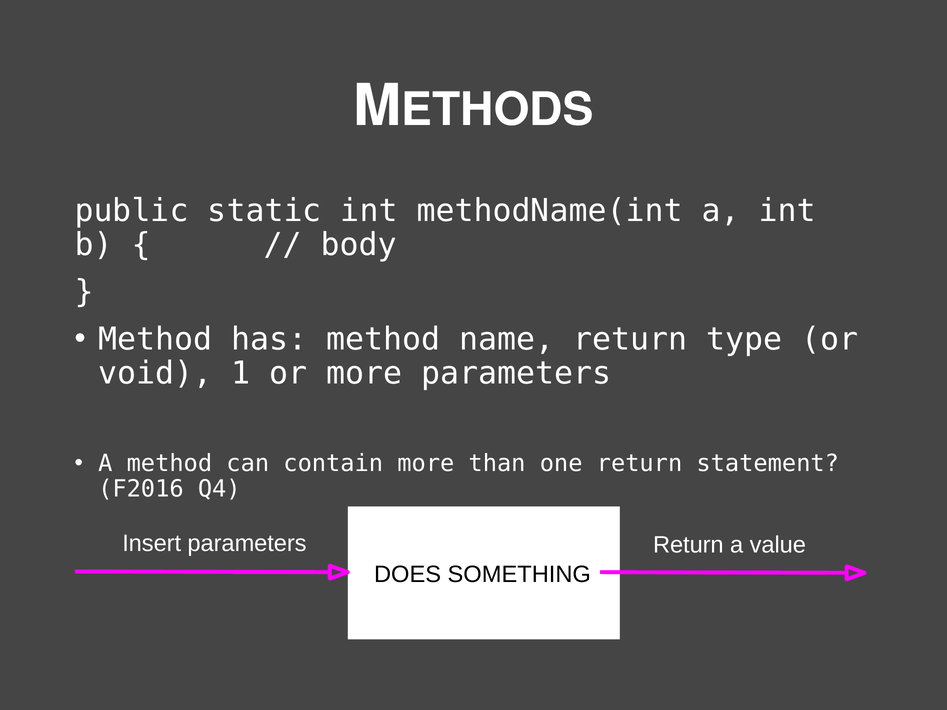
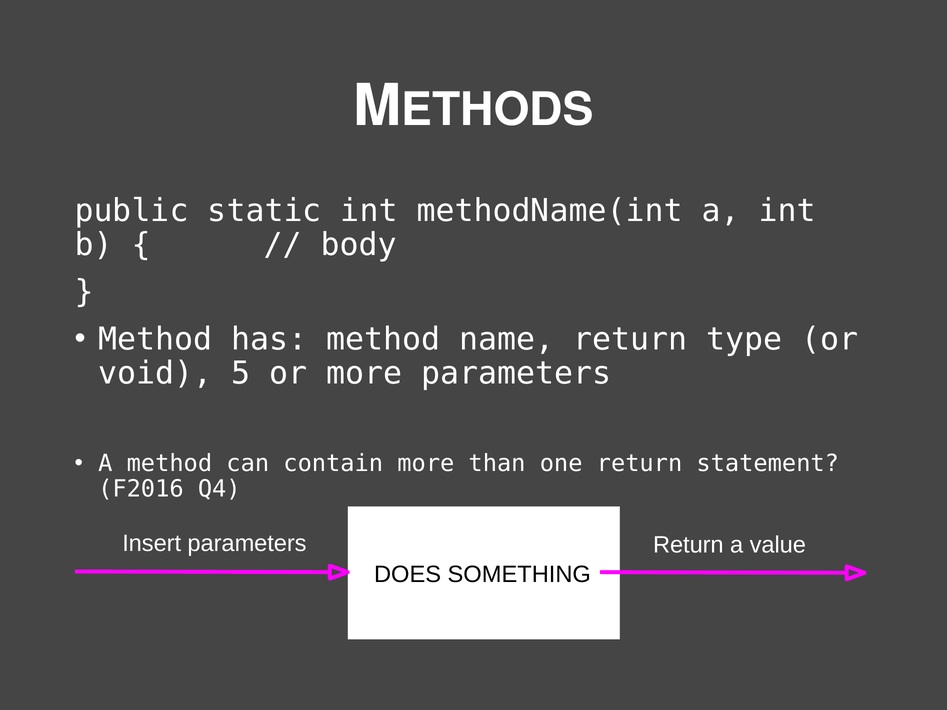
1: 1 -> 5
